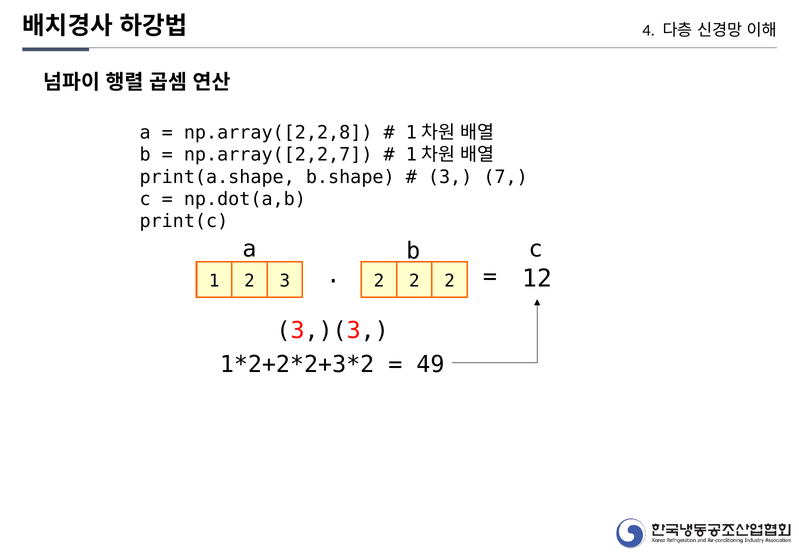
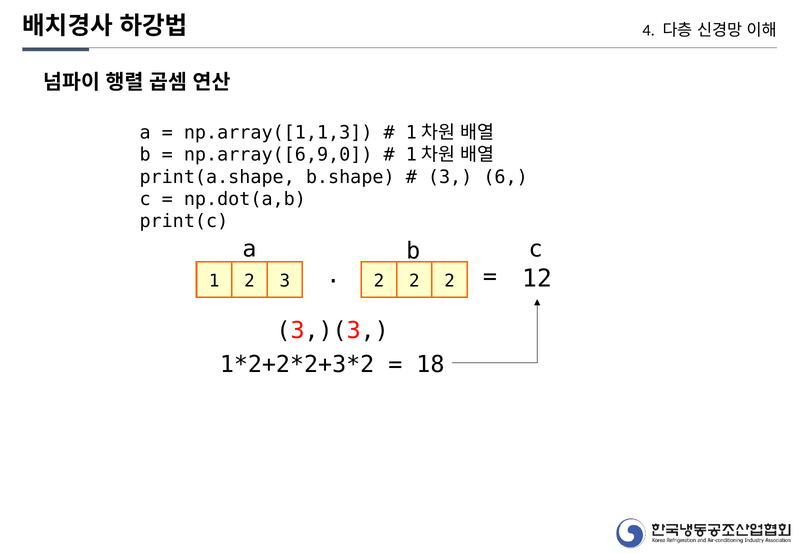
np.array([2,2,8: np.array([2,2,8 -> np.array([1,1,3
np.array([2,2,7: np.array([2,2,7 -> np.array([6,9,0
7: 7 -> 6
49: 49 -> 18
